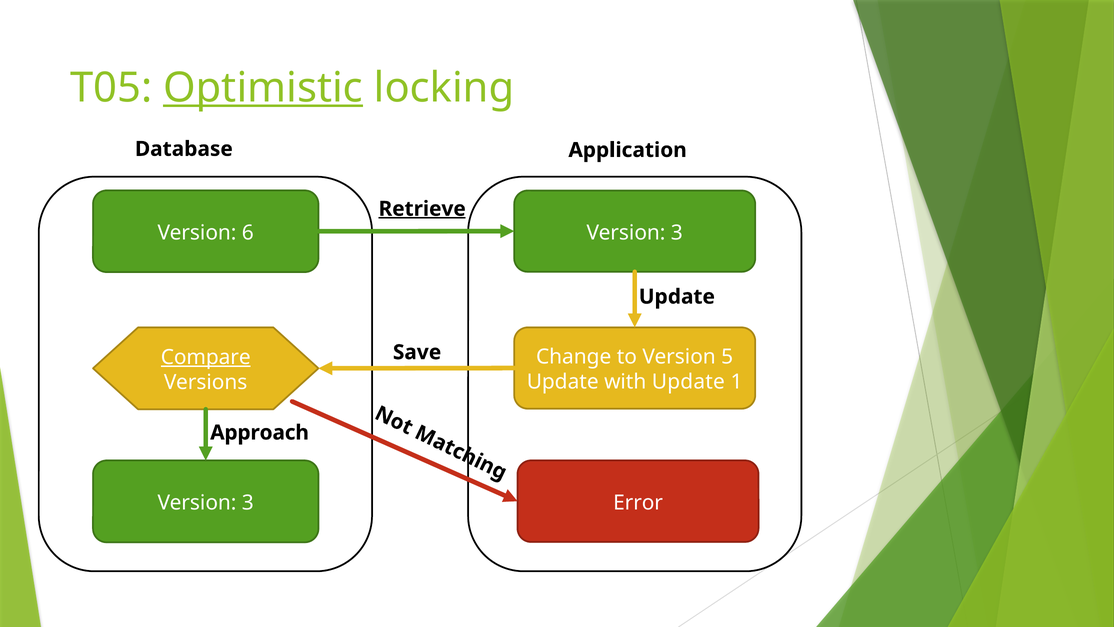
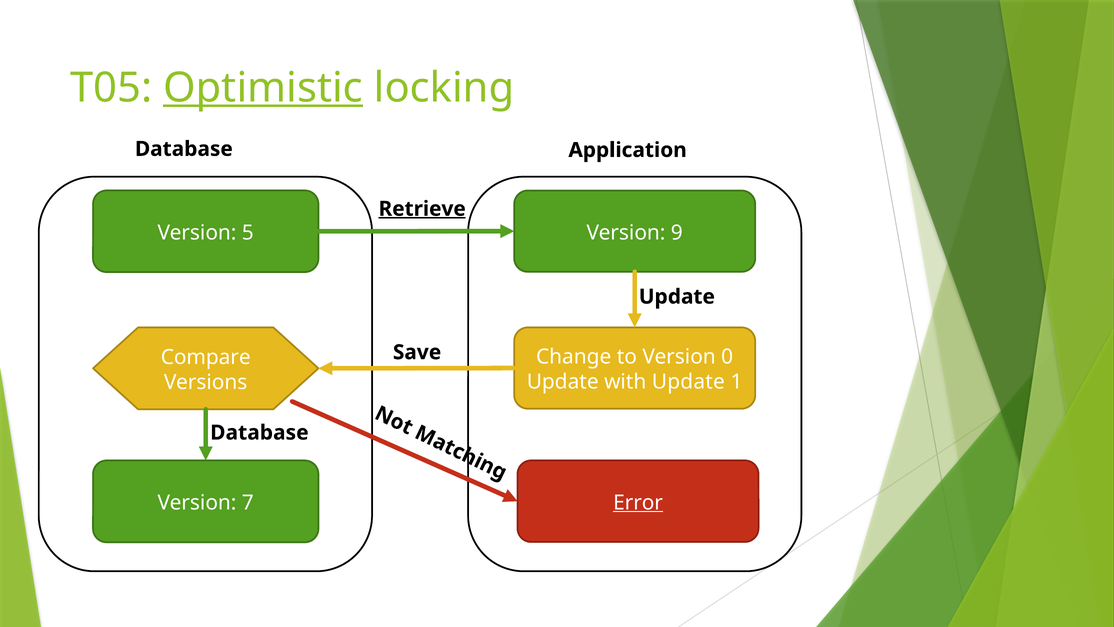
6: 6 -> 5
3 at (677, 232): 3 -> 9
5: 5 -> 0
Compare underline: present -> none
Approach at (260, 432): Approach -> Database
Error underline: none -> present
3 at (248, 503): 3 -> 7
